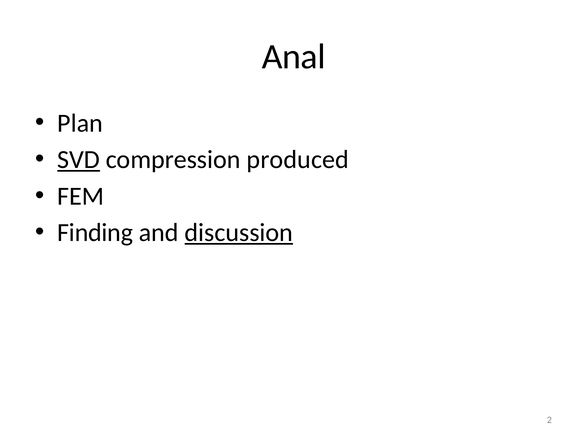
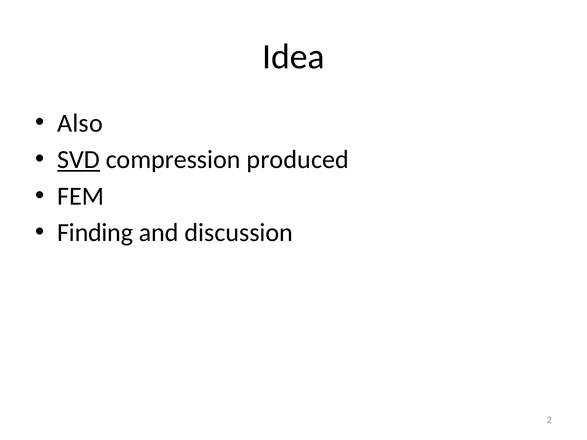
Anal: Anal -> Idea
Plan: Plan -> Also
discussion underline: present -> none
